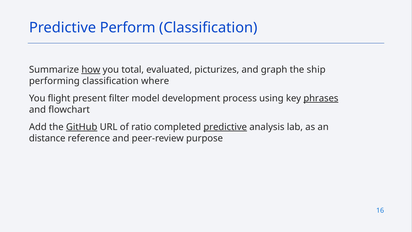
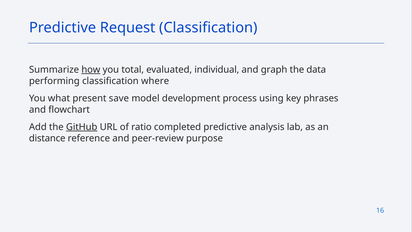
Perform: Perform -> Request
picturizes: picturizes -> individual
ship: ship -> data
flight: flight -> what
filter: filter -> save
phrases underline: present -> none
predictive at (225, 127) underline: present -> none
